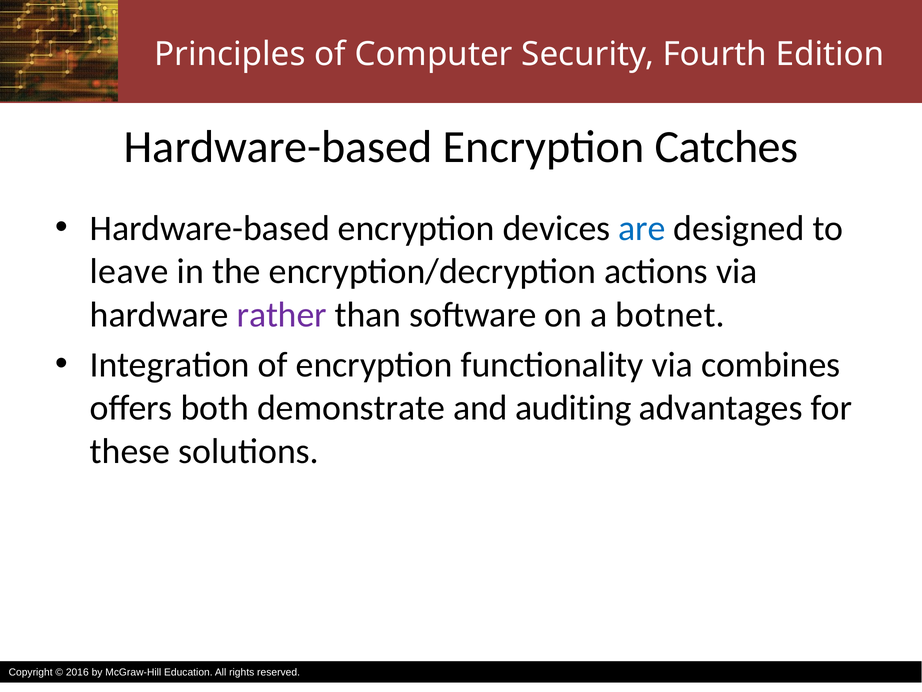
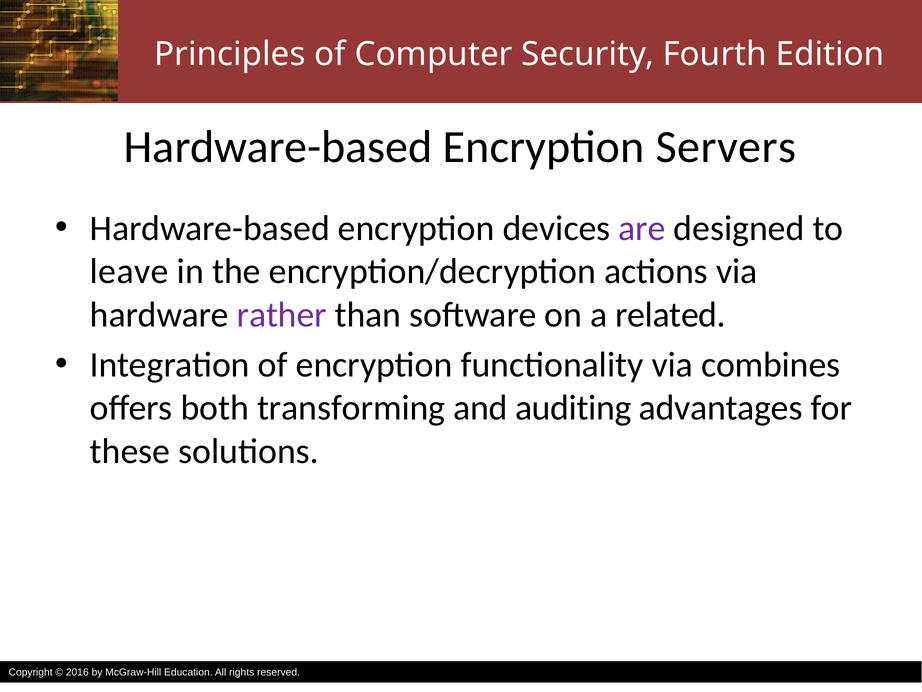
Catches: Catches -> Servers
are colour: blue -> purple
botnet: botnet -> related
demonstrate: demonstrate -> transforming
